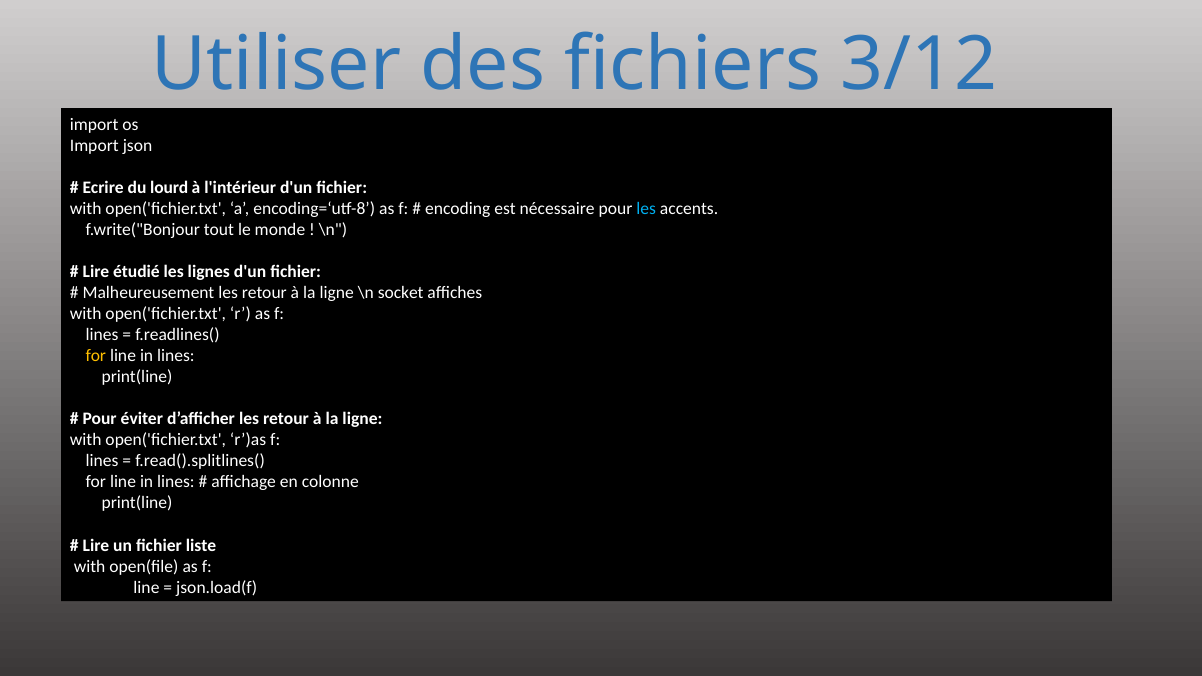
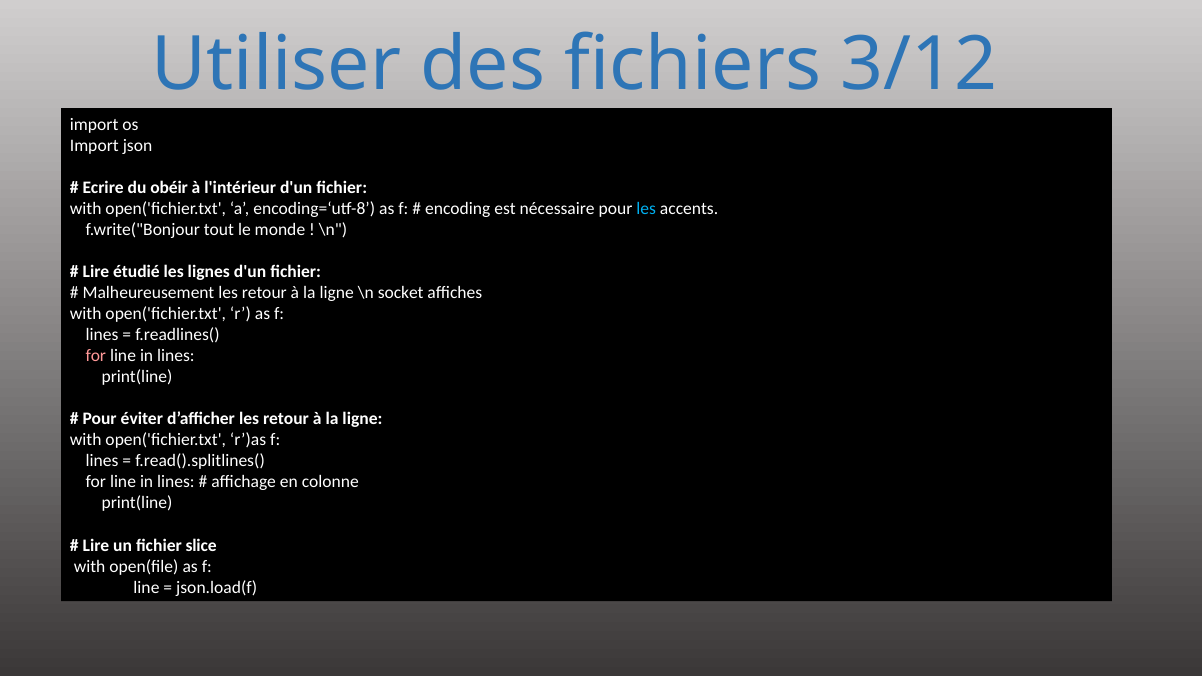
lourd: lourd -> obéir
for at (96, 356) colour: yellow -> pink
liste: liste -> slice
